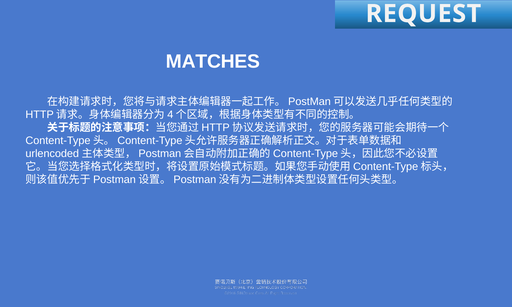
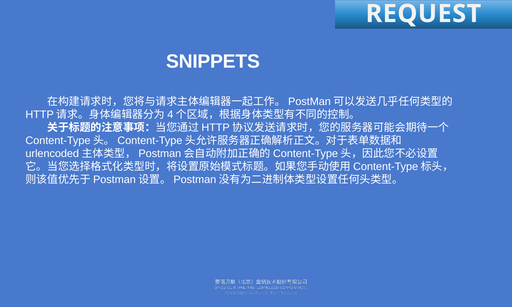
MATCHES: MATCHES -> SNIPPETS
